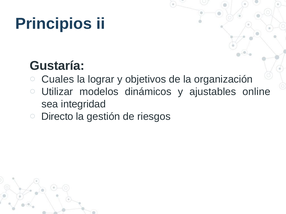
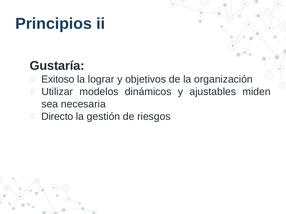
Cuales: Cuales -> Exitoso
online: online -> miden
integridad: integridad -> necesaria
